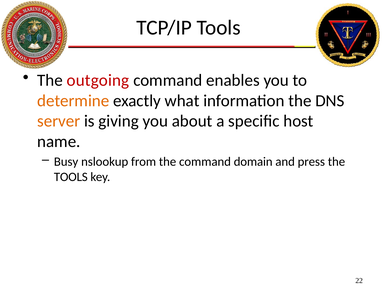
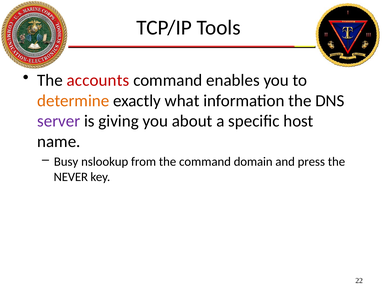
outgoing: outgoing -> accounts
server colour: orange -> purple
TOOLS at (71, 177): TOOLS -> NEVER
